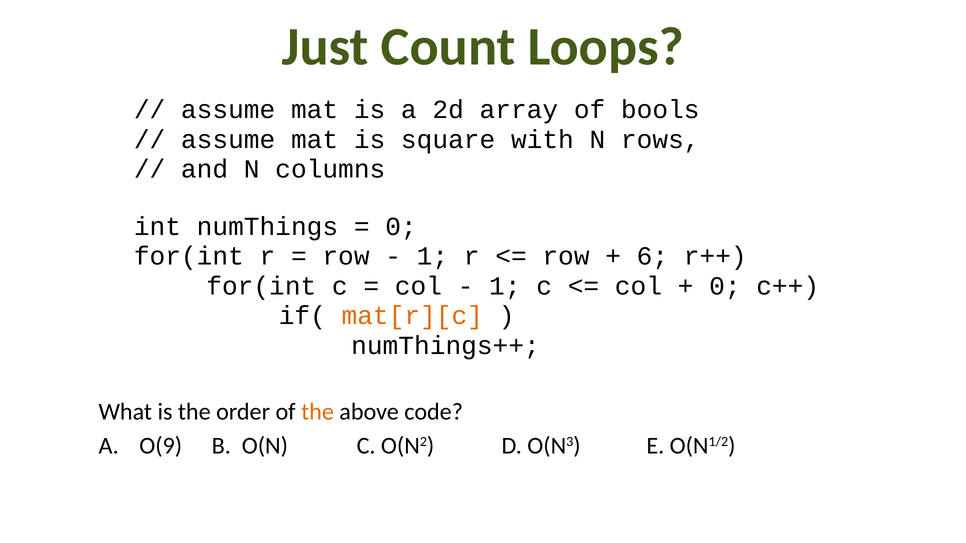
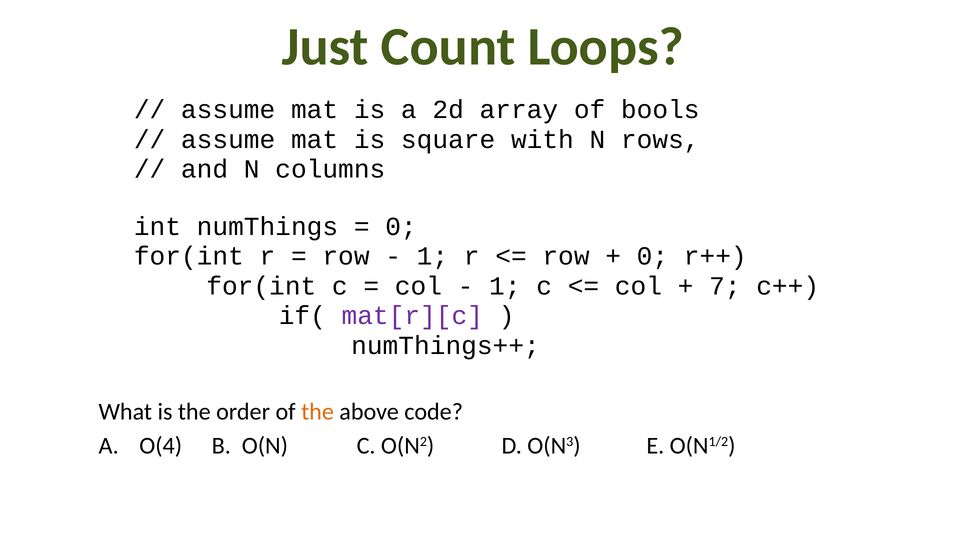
6 at (652, 256): 6 -> 0
0 at (725, 286): 0 -> 7
mat[r][c colour: orange -> purple
O(9: O(9 -> O(4
